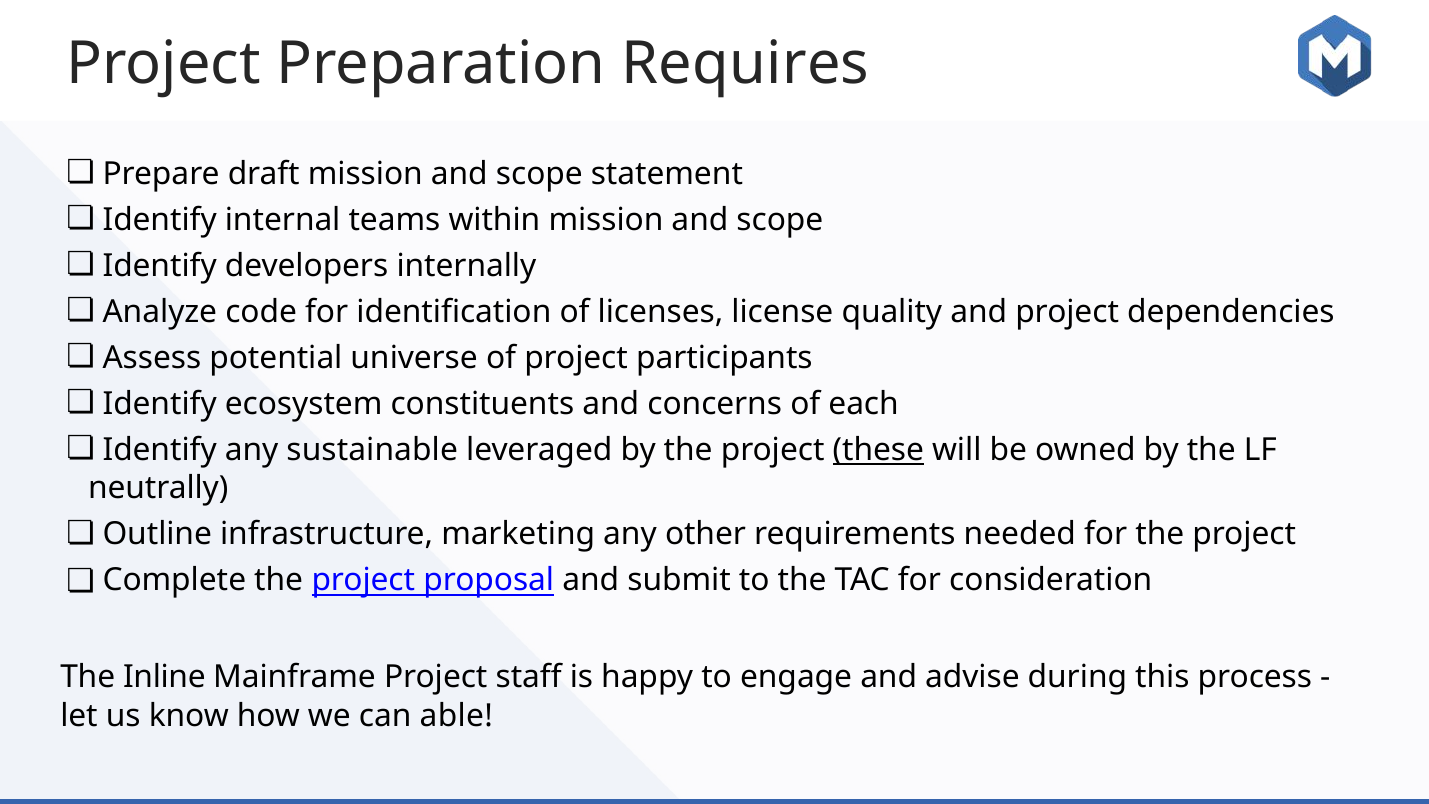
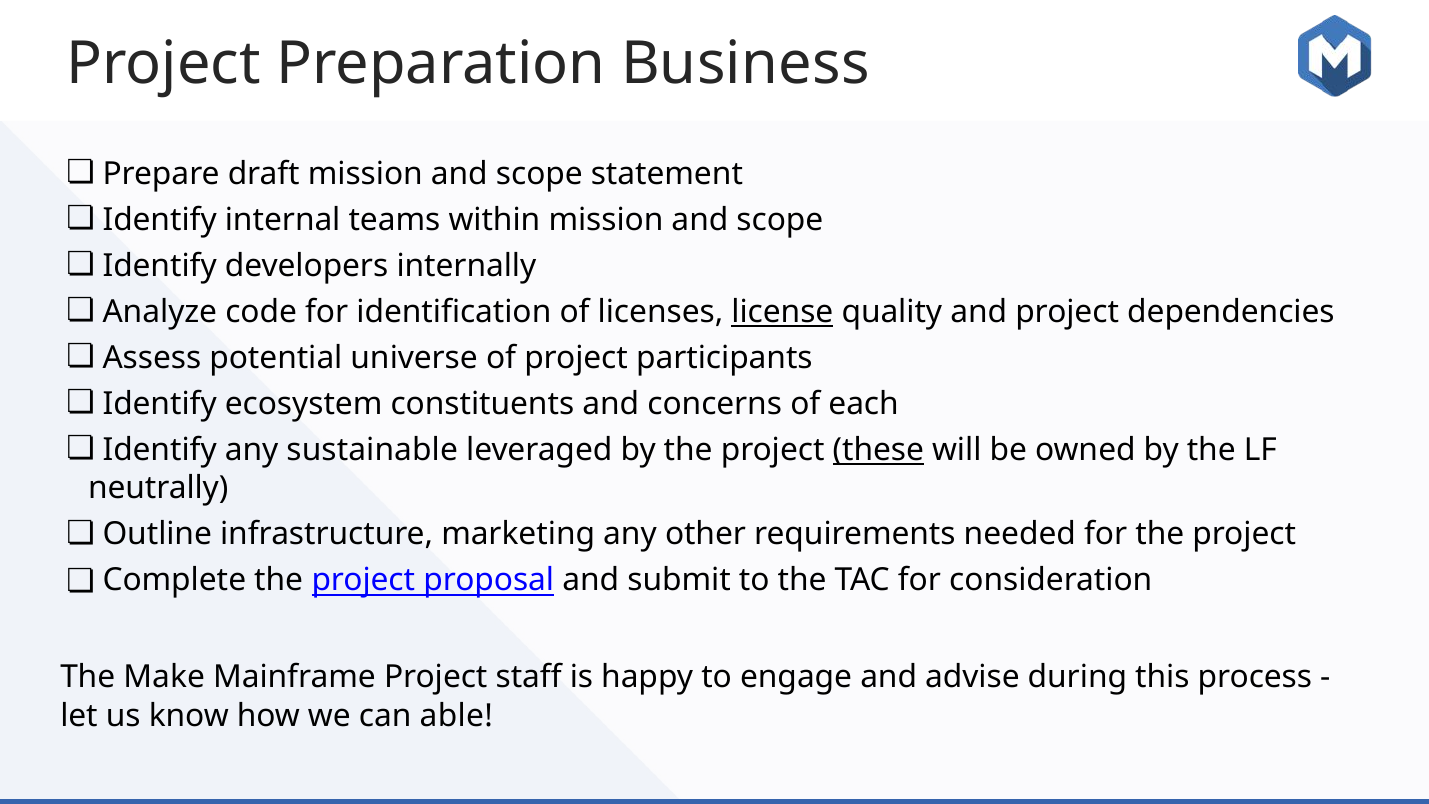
Requires: Requires -> Business
license underline: none -> present
Inline: Inline -> Make
